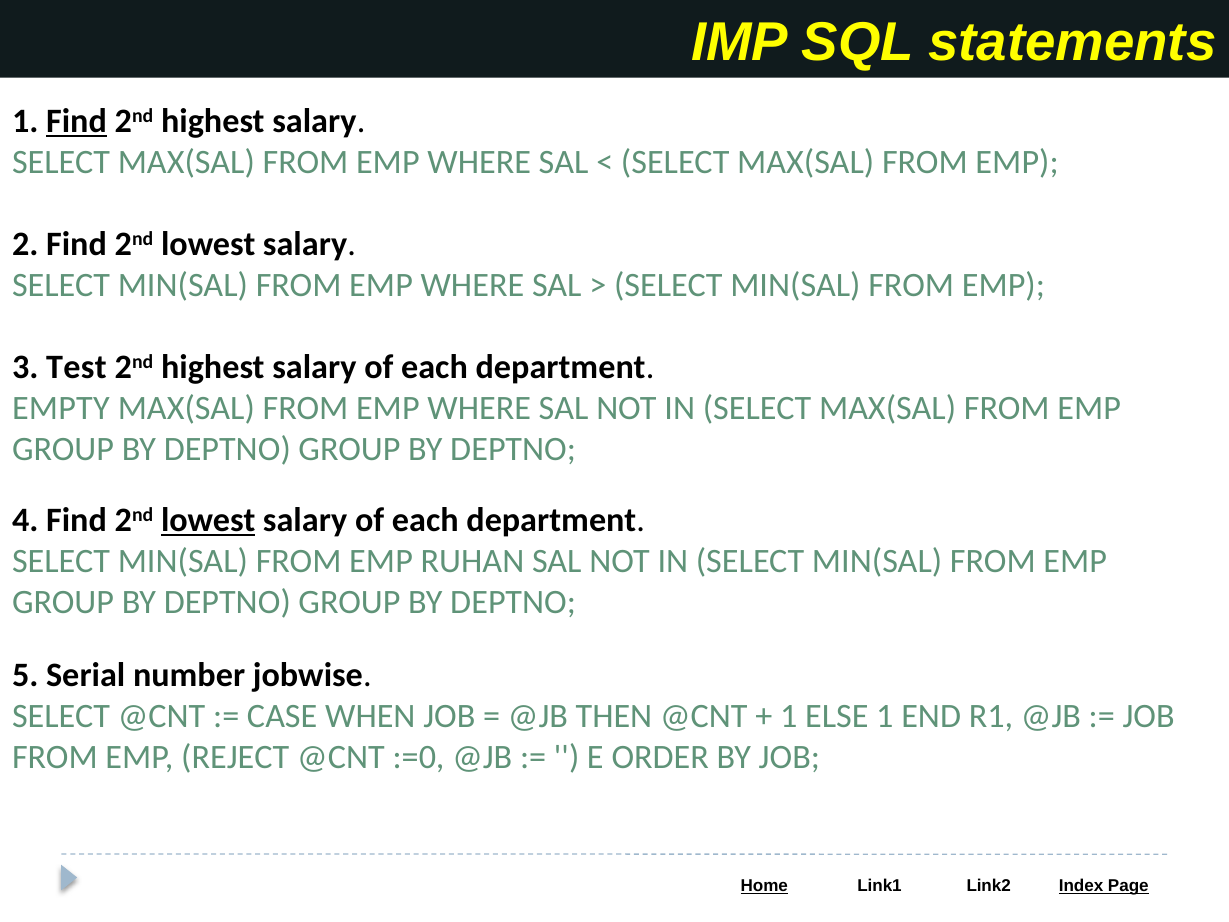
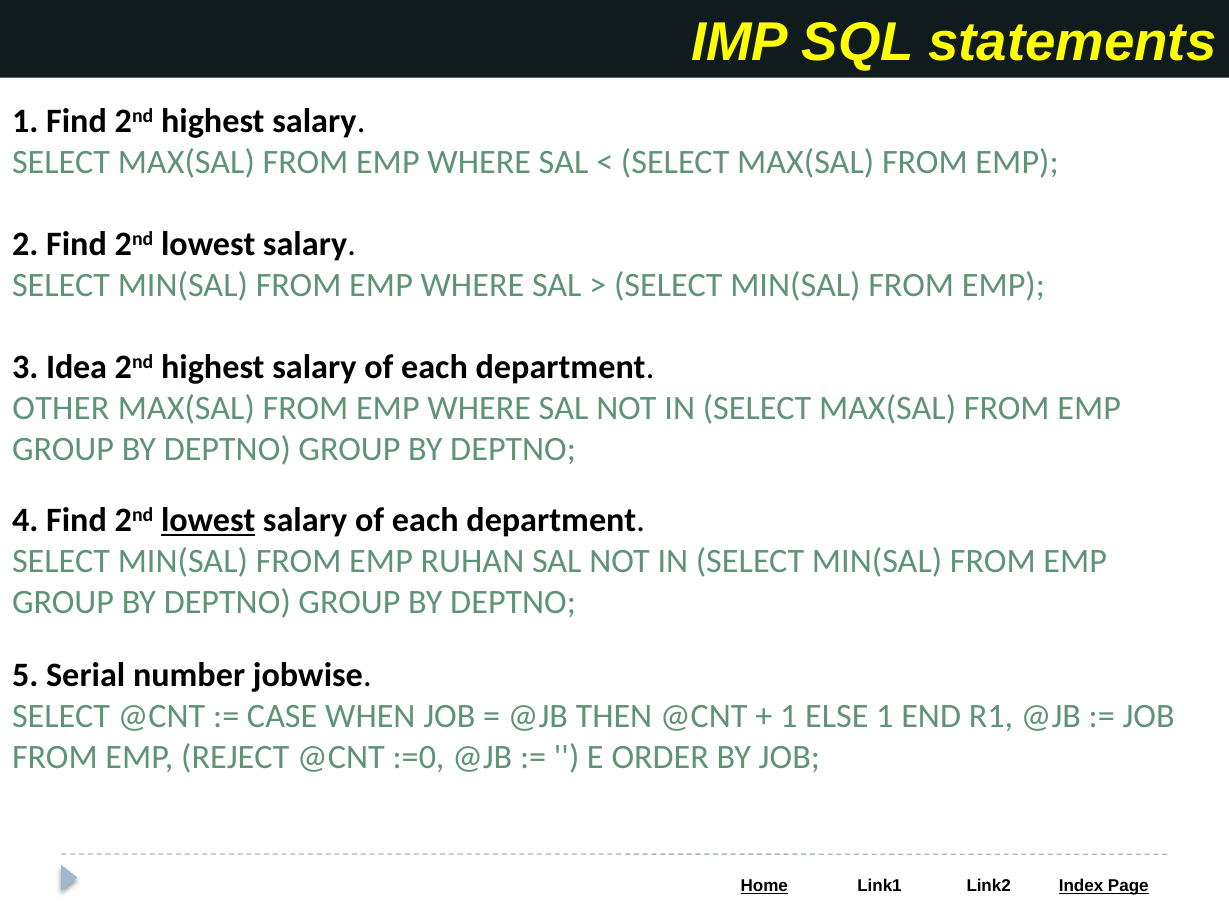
Find at (77, 121) underline: present -> none
Test: Test -> Idea
EMPTY: EMPTY -> OTHER
